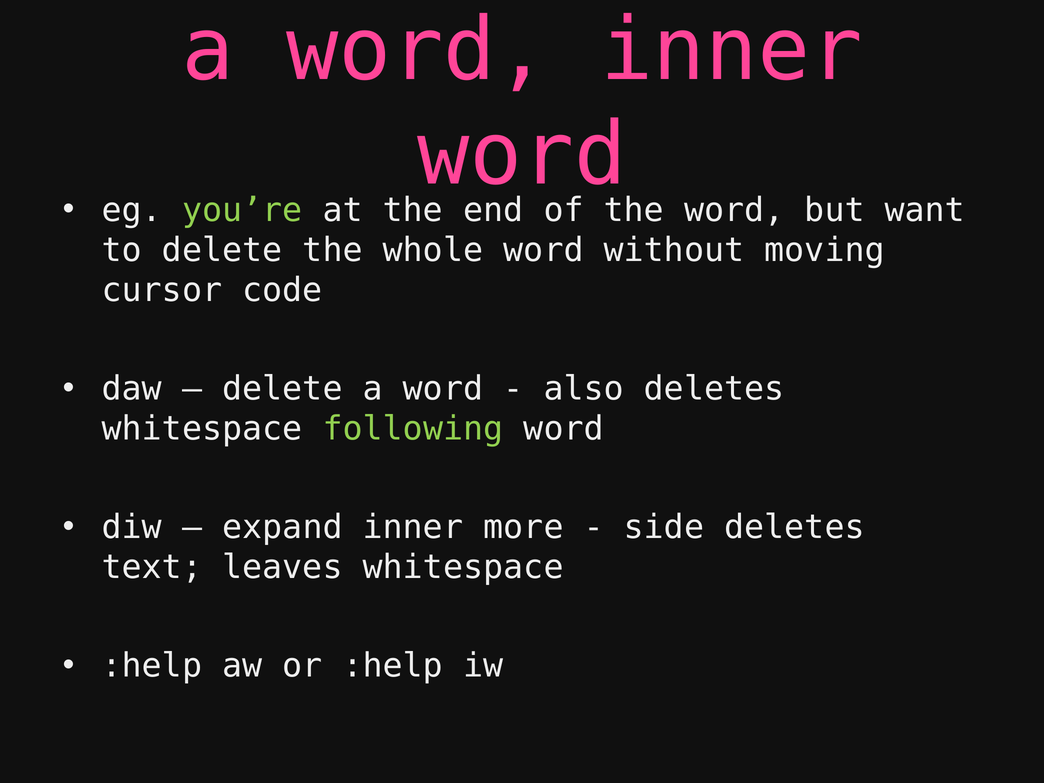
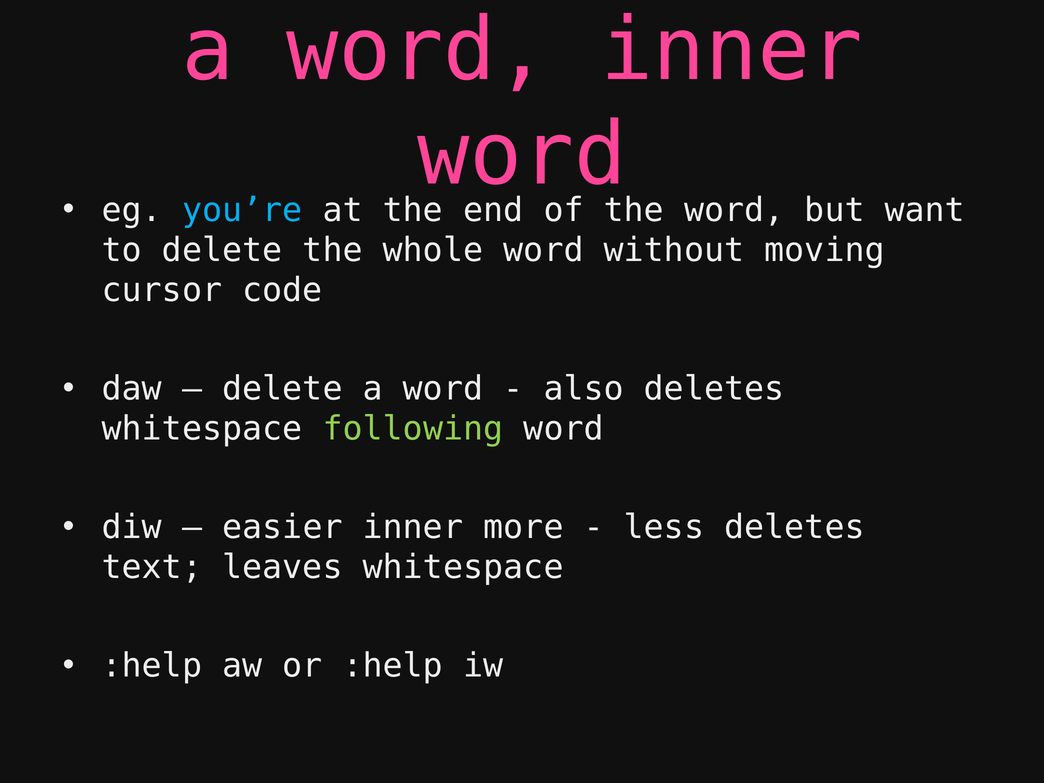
you’re colour: light green -> light blue
expand: expand -> easier
side: side -> less
